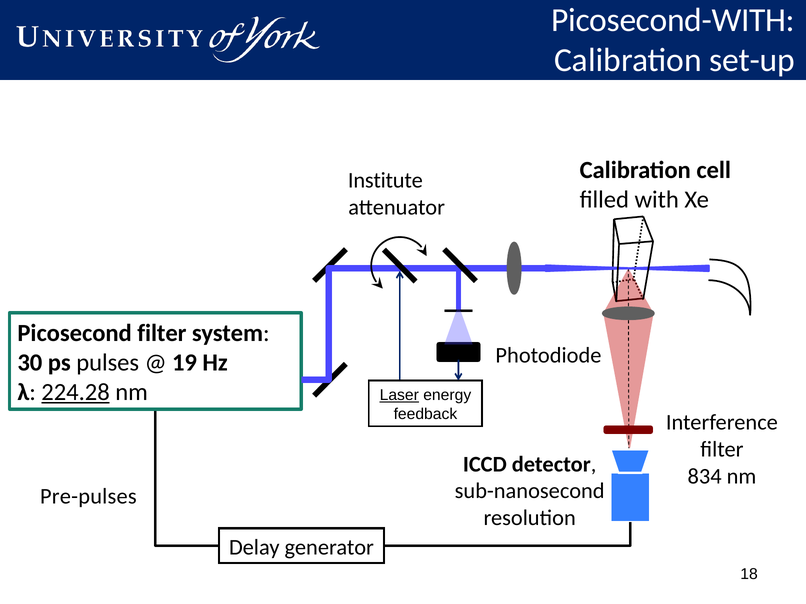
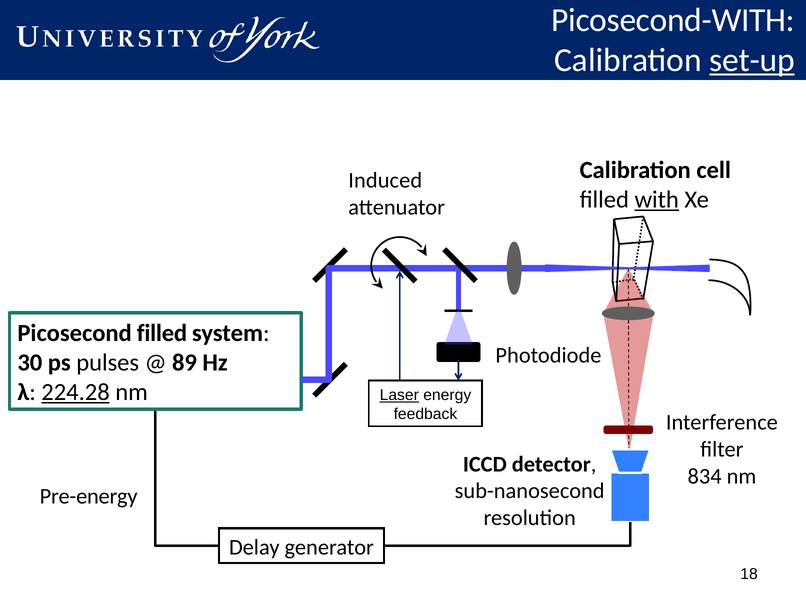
set-up underline: none -> present
Institute: Institute -> Induced
with underline: none -> present
Picosecond filter: filter -> filled
19: 19 -> 89
Pre-pulses: Pre-pulses -> Pre-energy
